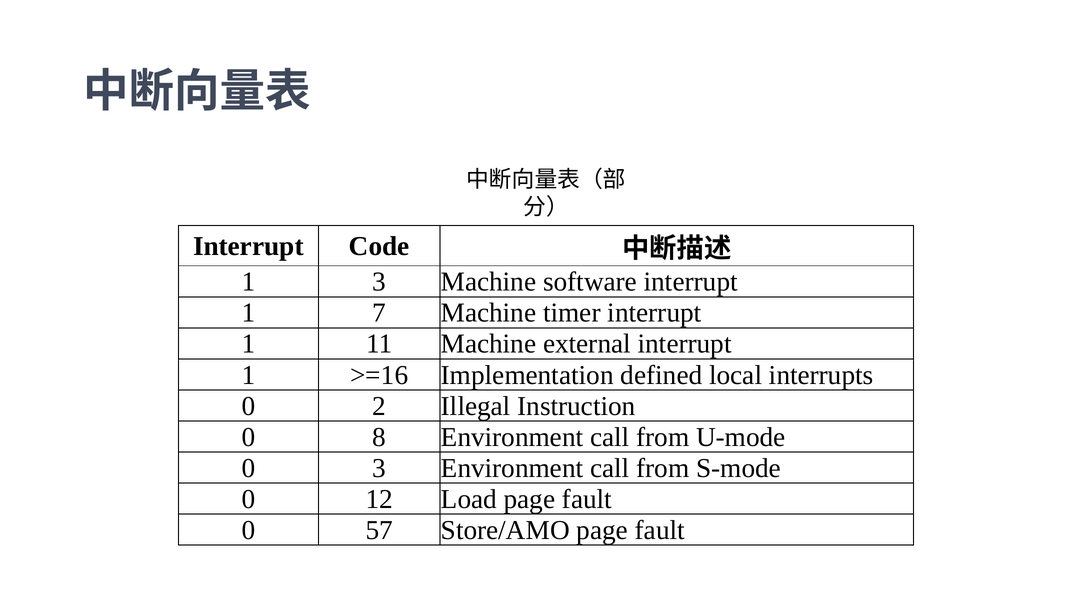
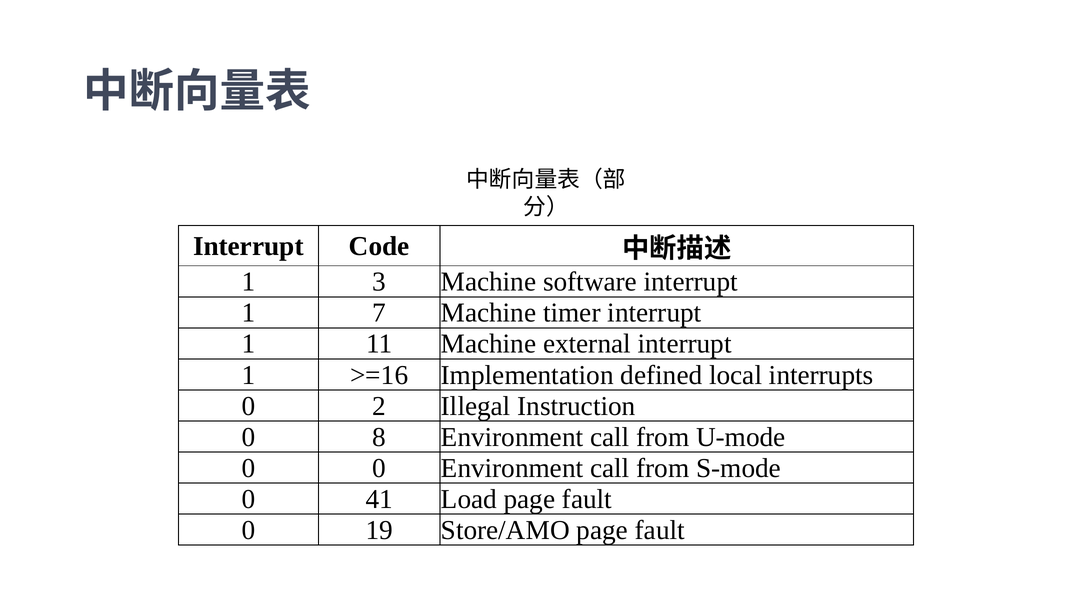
0 3: 3 -> 0
12: 12 -> 41
57: 57 -> 19
